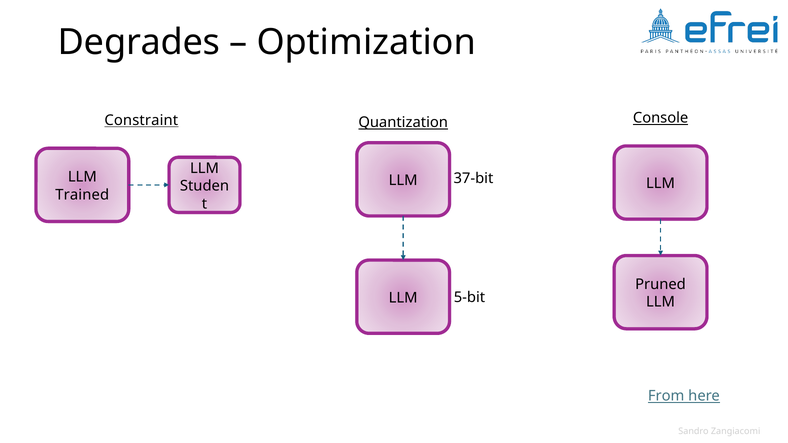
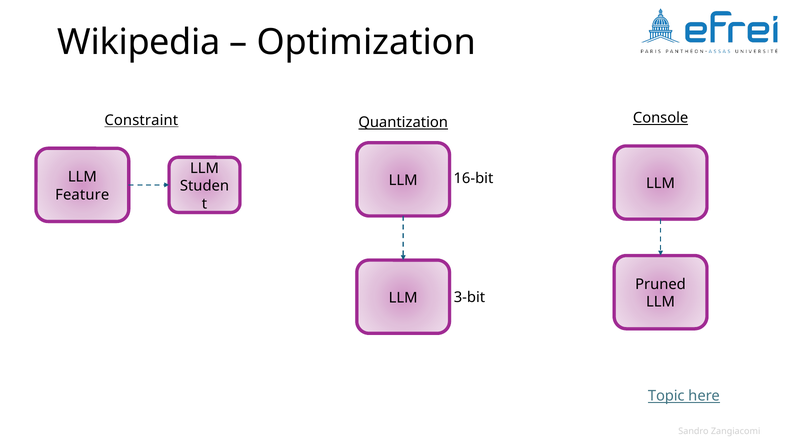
Degrades: Degrades -> Wikipedia
37-bit: 37-bit -> 16-bit
Trained: Trained -> Feature
5-bit: 5-bit -> 3-bit
From: From -> Topic
